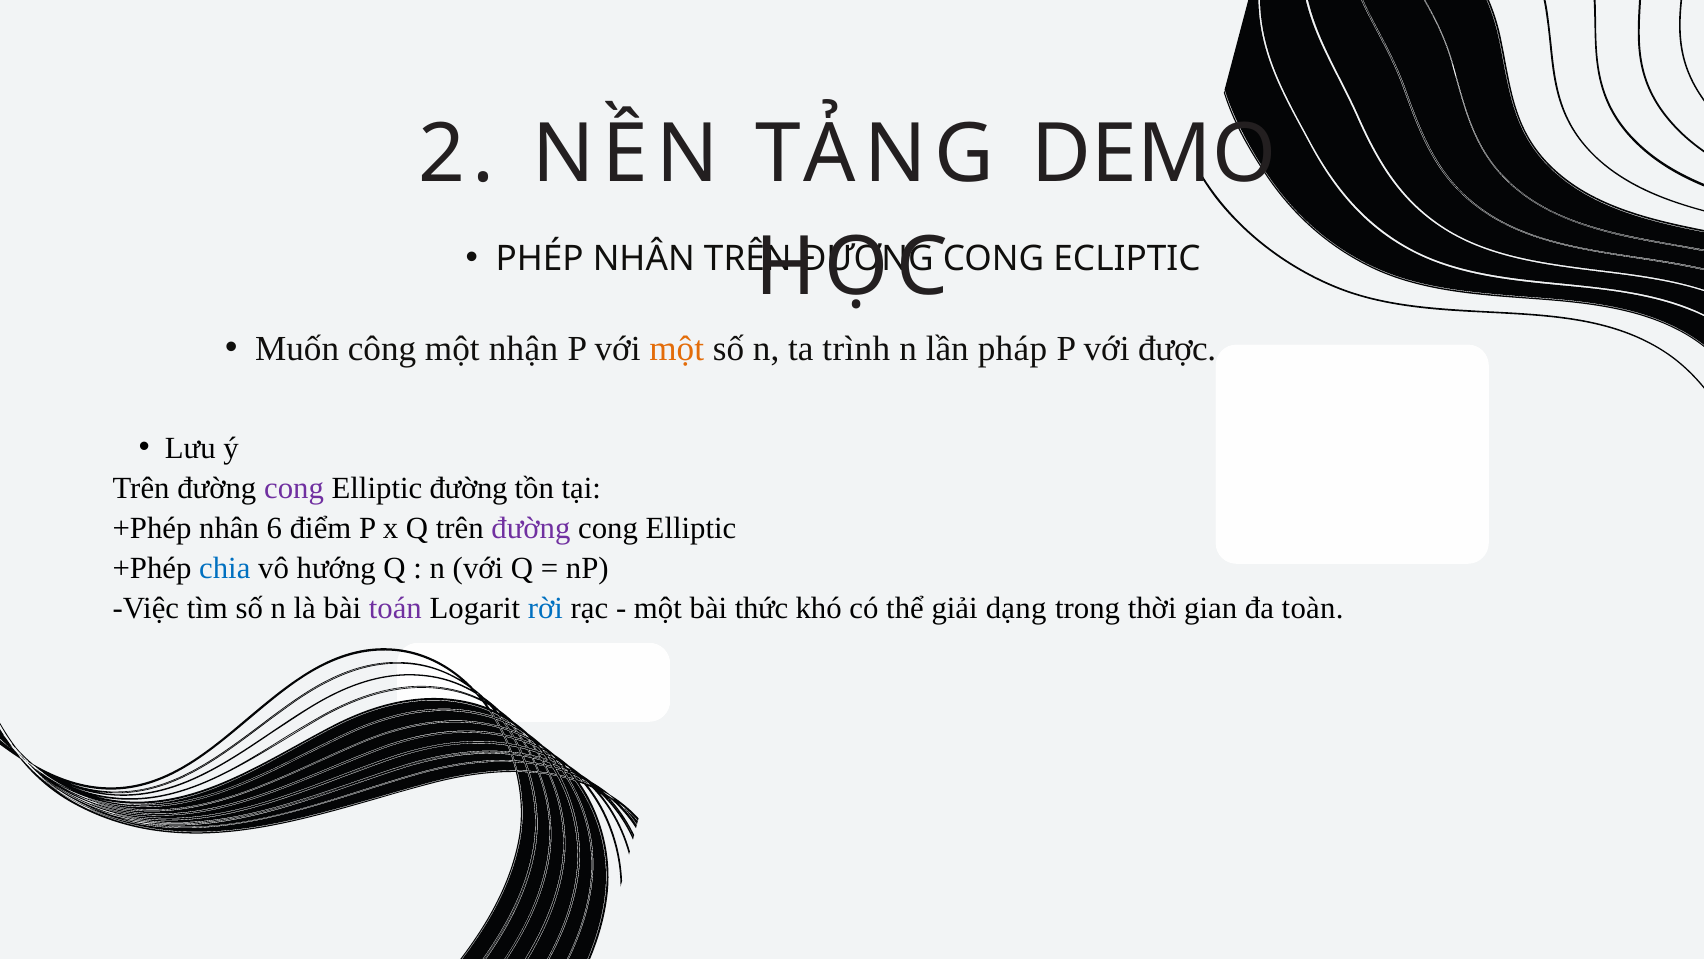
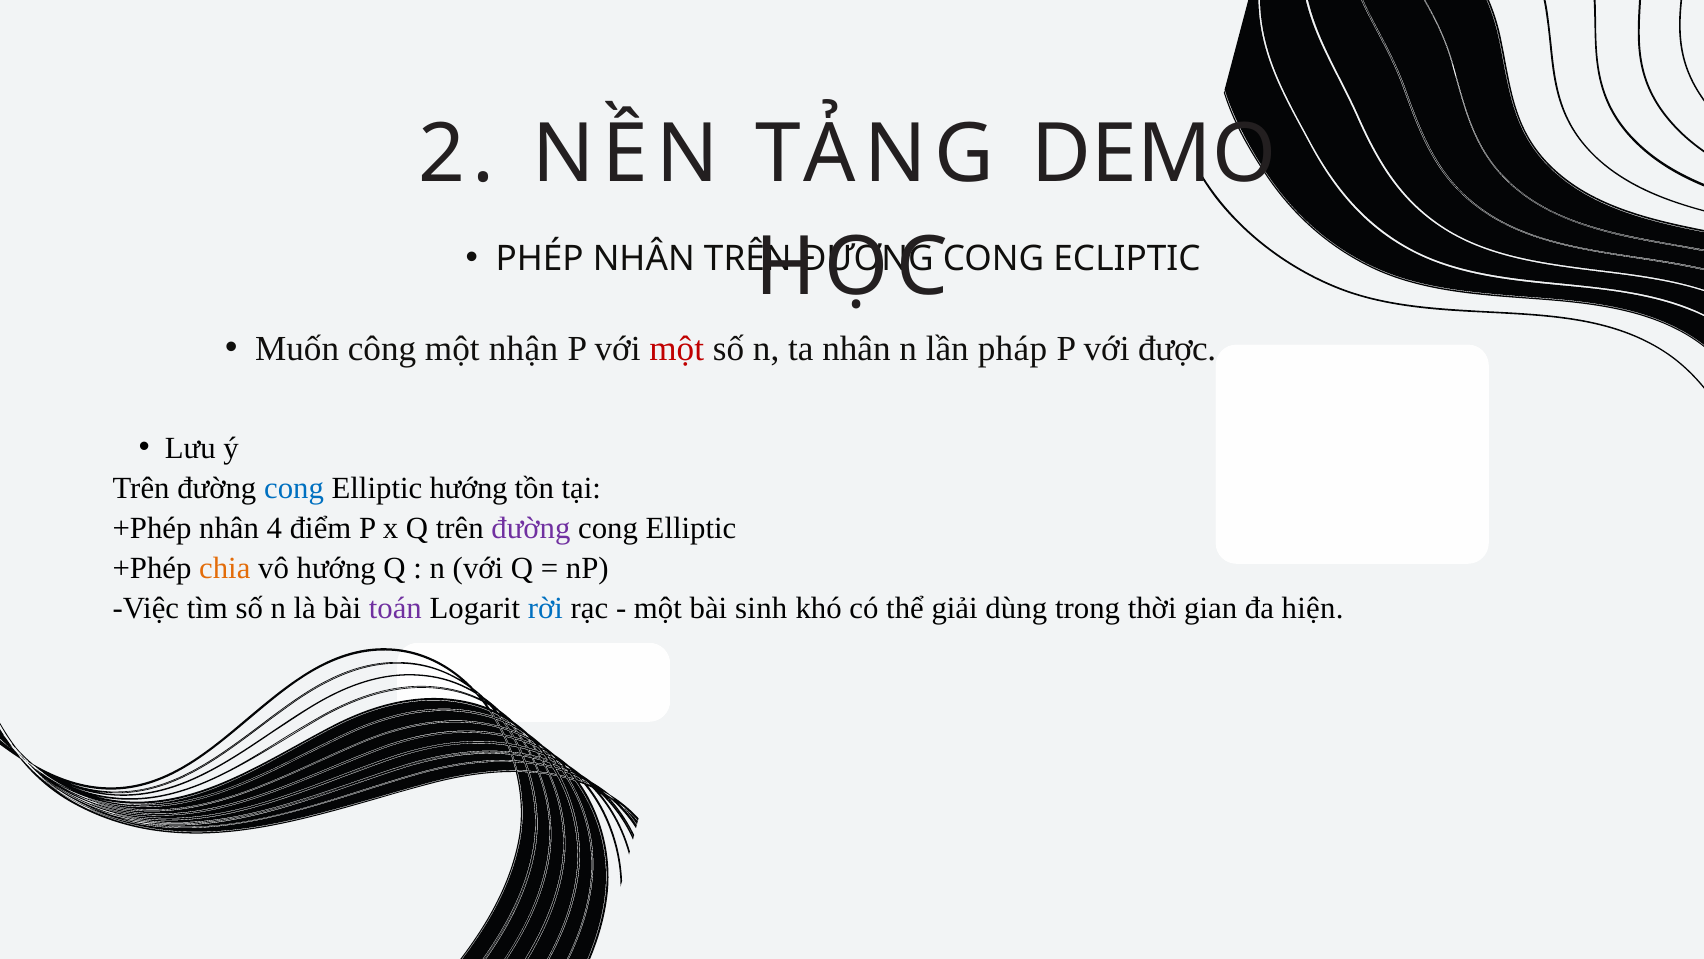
một at (677, 349) colour: orange -> red
ta trình: trình -> nhân
cong at (294, 488) colour: purple -> blue
Elliptic đường: đường -> hướng
6: 6 -> 4
chia colour: blue -> orange
thức: thức -> sinh
dạng: dạng -> dùng
toàn: toàn -> hiện
